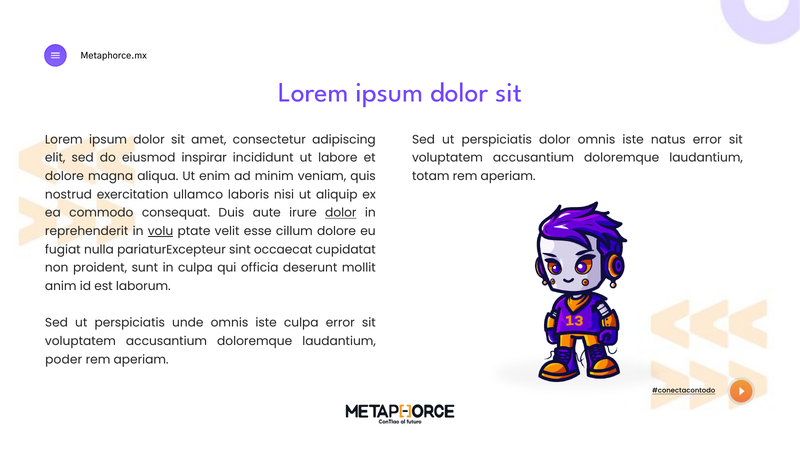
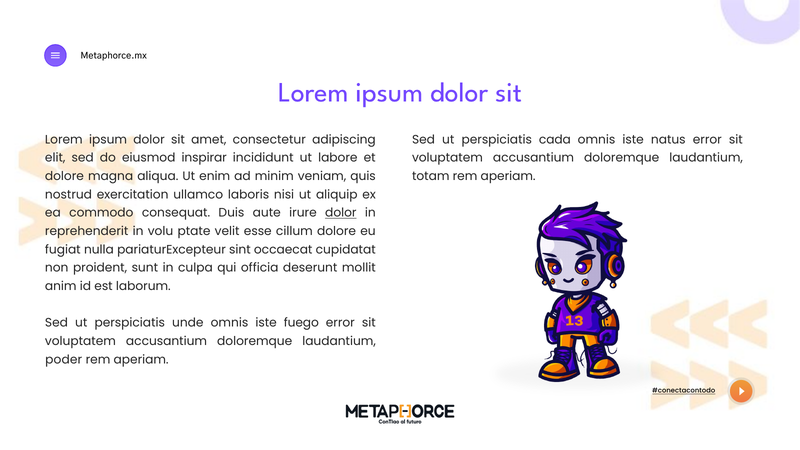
perspiciatis dolor: dolor -> cada
volu underline: present -> none
iste culpa: culpa -> fuego
